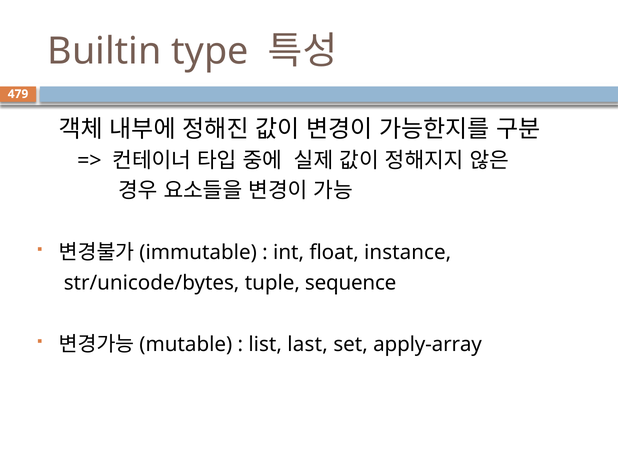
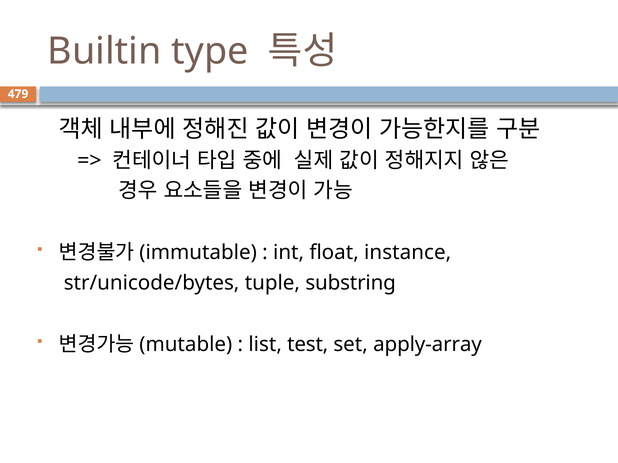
sequence: sequence -> substring
last: last -> test
